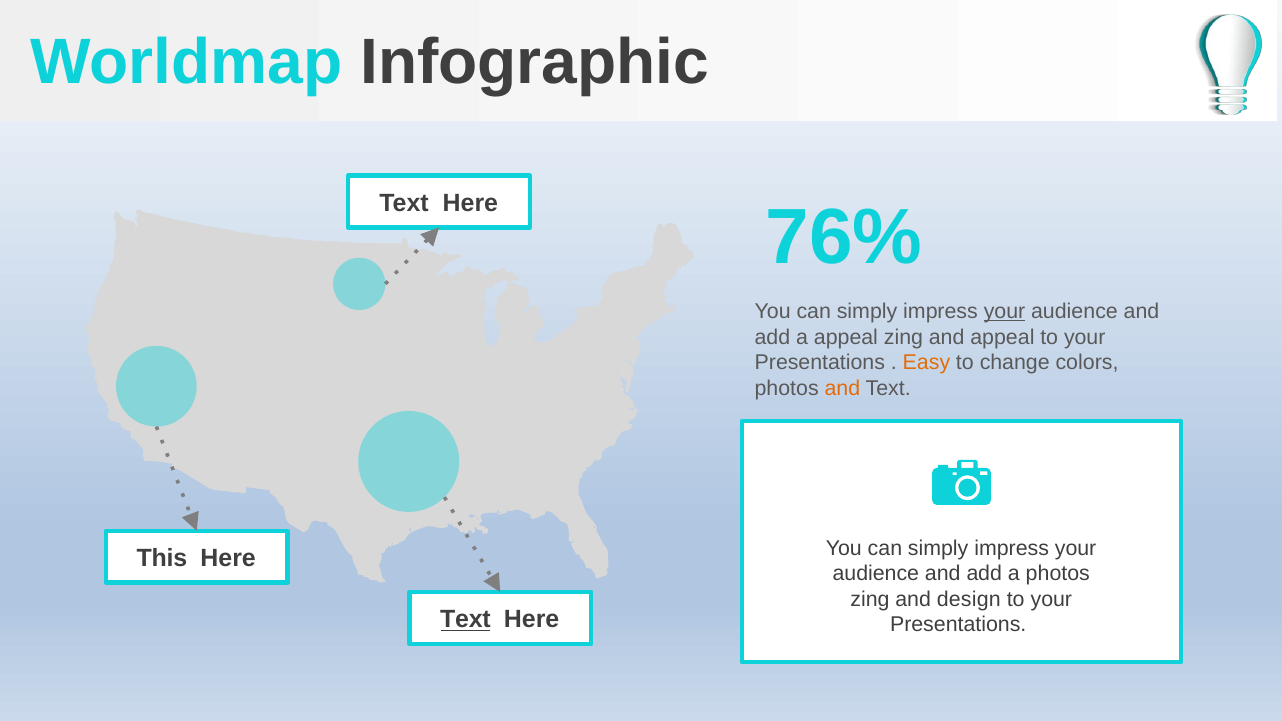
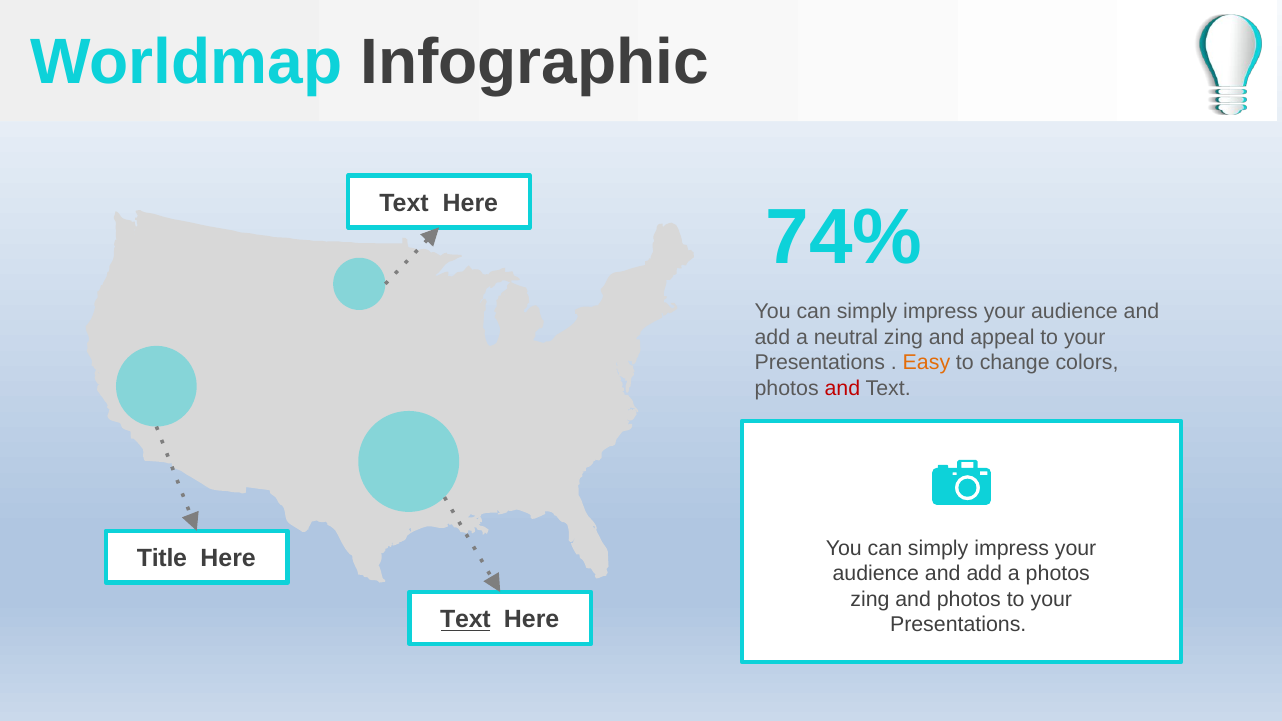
76%: 76% -> 74%
your at (1004, 312) underline: present -> none
a appeal: appeal -> neutral
and at (842, 389) colour: orange -> red
This: This -> Title
and design: design -> photos
